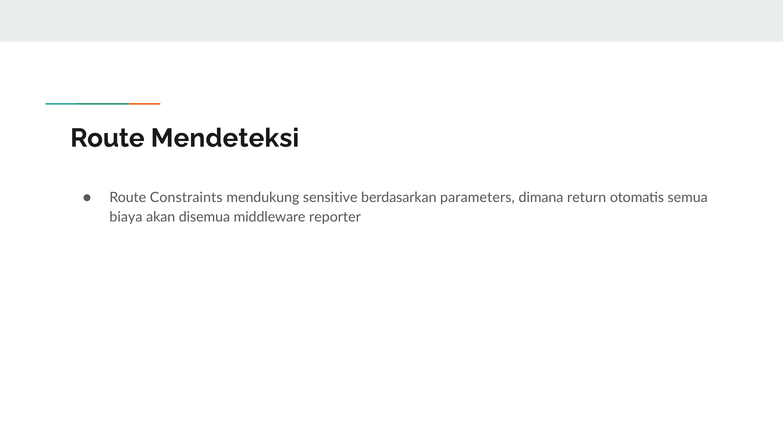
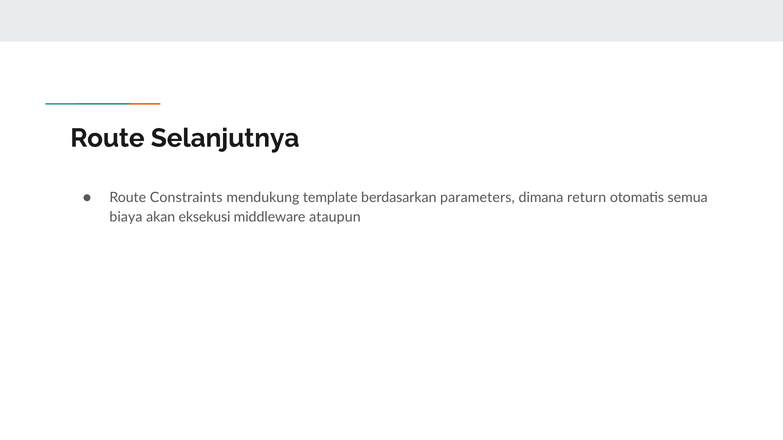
Mendeteksi: Mendeteksi -> Selanjutnya
sensitive: sensitive -> template
disemua: disemua -> eksekusi
reporter: reporter -> ataupun
